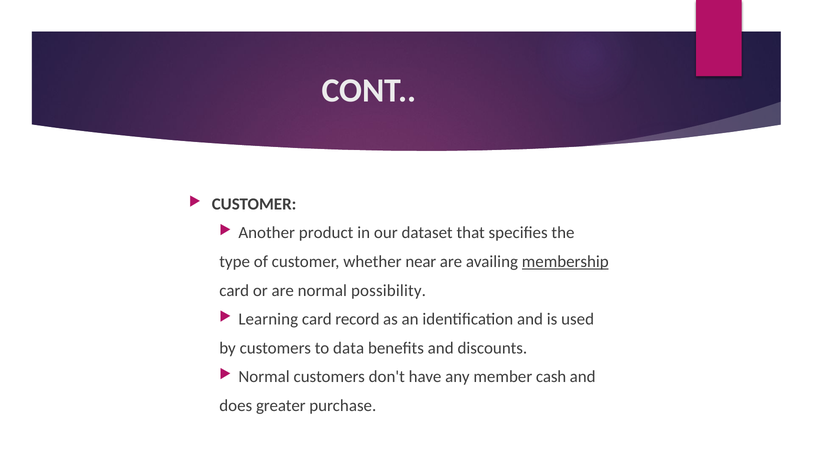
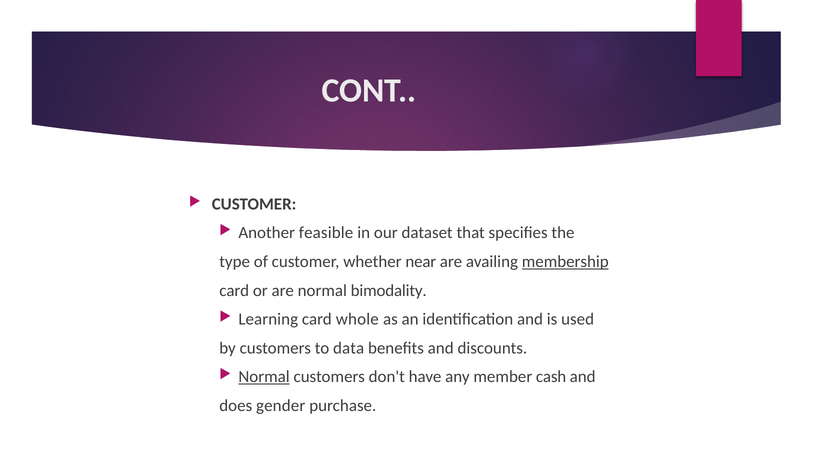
product: product -> feasible
possibility: possibility -> bimodality
record: record -> whole
Normal at (264, 377) underline: none -> present
greater: greater -> gender
